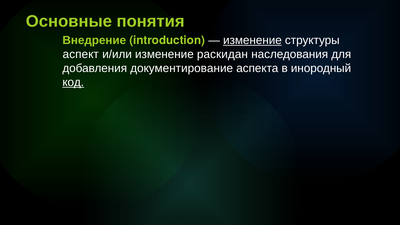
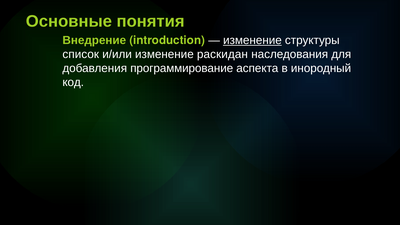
аспект: аспект -> список
документирование: документирование -> программирование
код underline: present -> none
